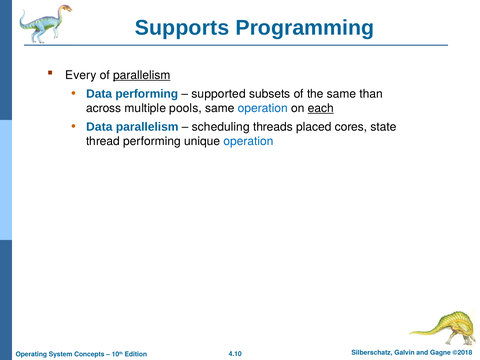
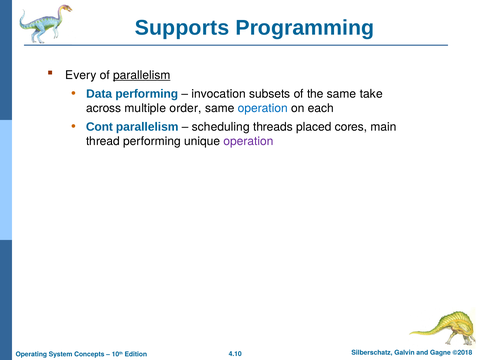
supported: supported -> invocation
than: than -> take
pools: pools -> order
each underline: present -> none
Data at (99, 127): Data -> Cont
state: state -> main
operation at (248, 141) colour: blue -> purple
